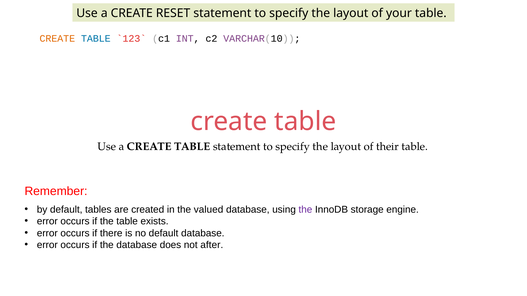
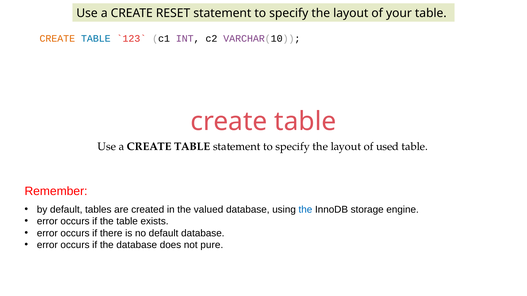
their: their -> used
the at (305, 210) colour: purple -> blue
after: after -> pure
